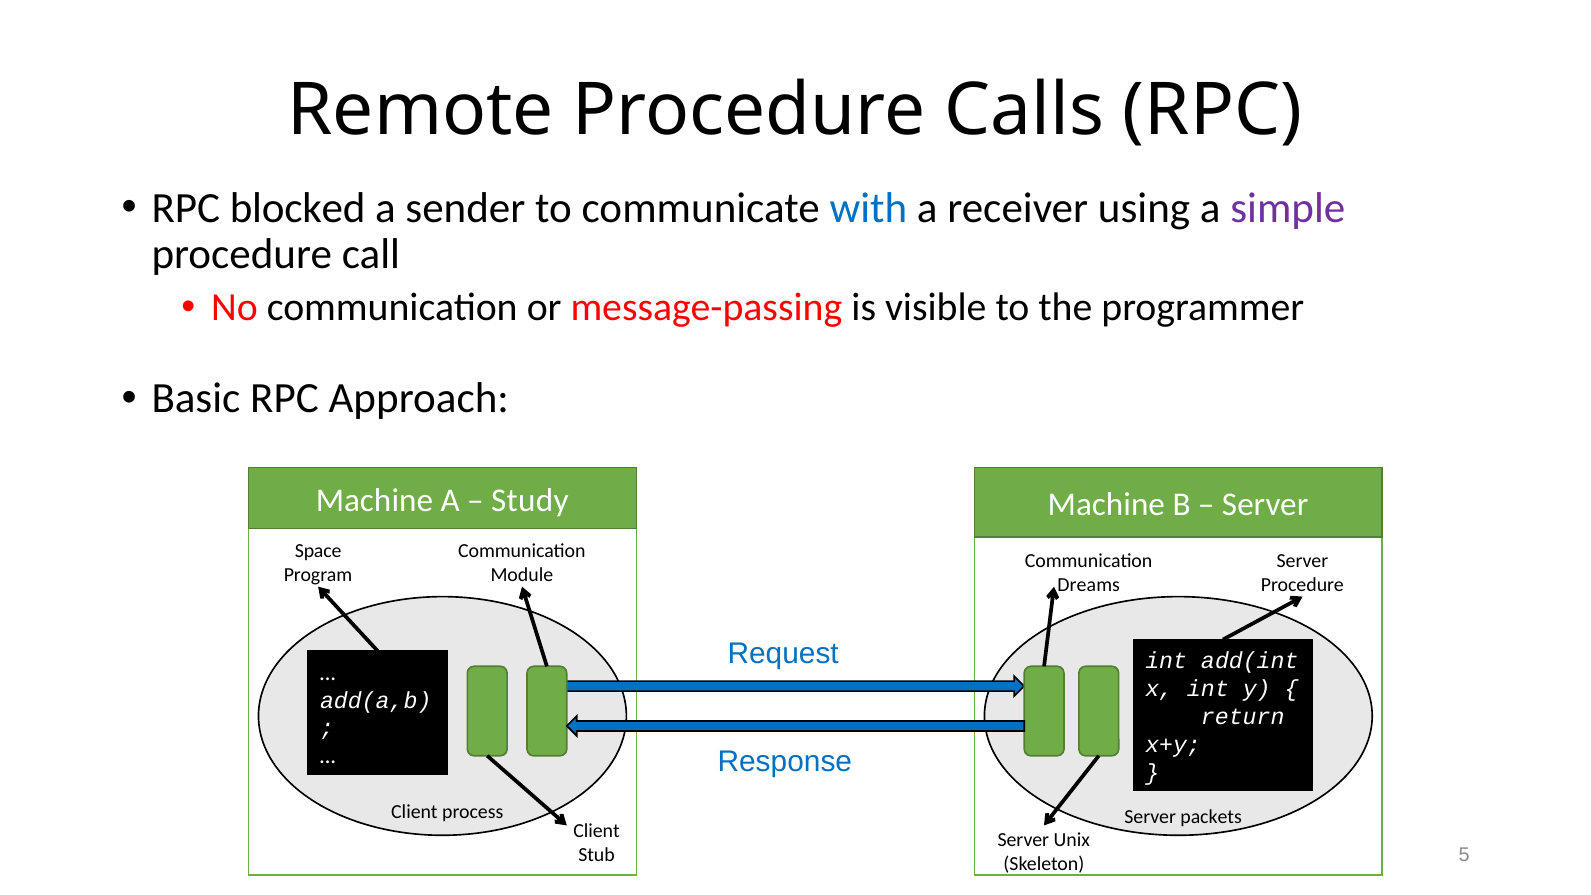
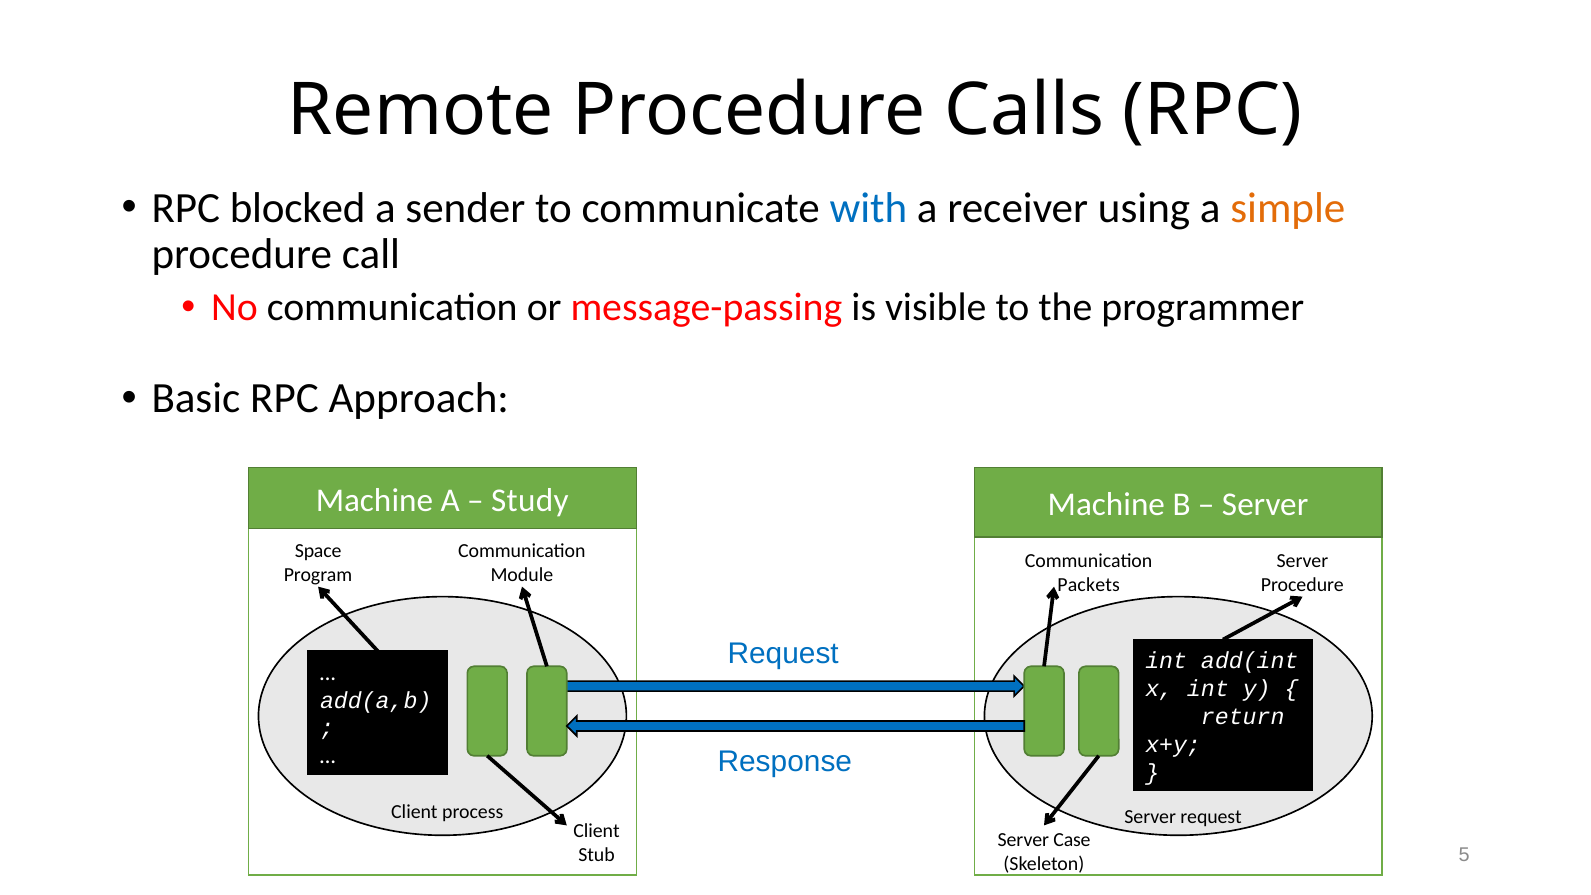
simple colour: purple -> orange
Dreams: Dreams -> Packets
Server packets: packets -> request
Unix: Unix -> Case
